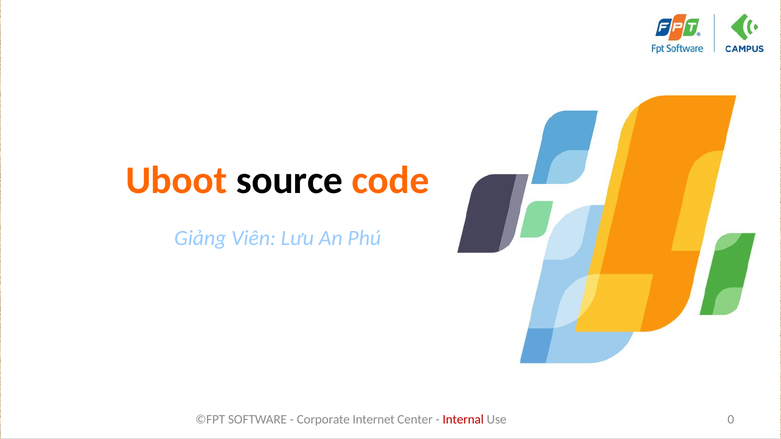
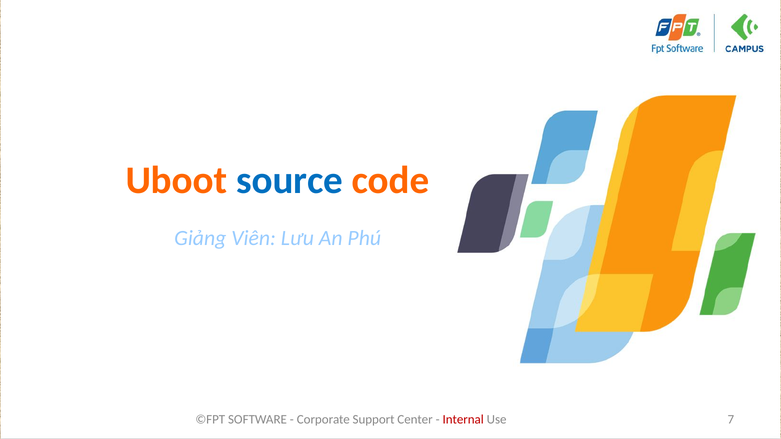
source colour: black -> blue
Internet: Internet -> Support
0: 0 -> 7
